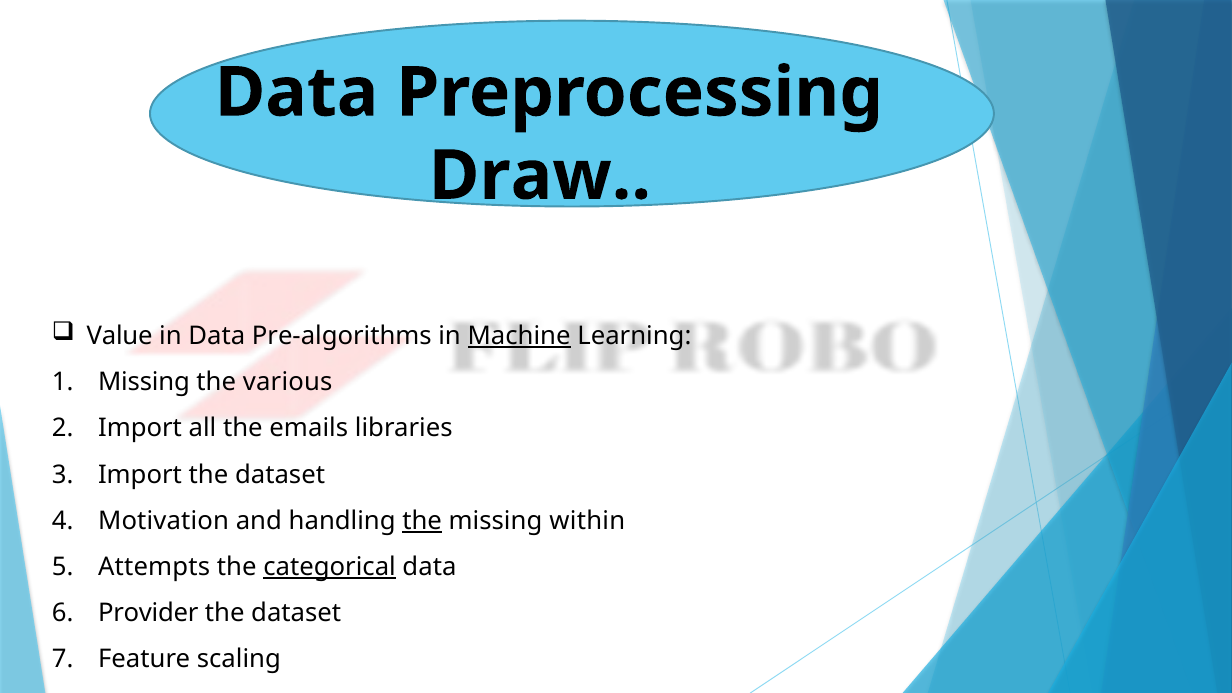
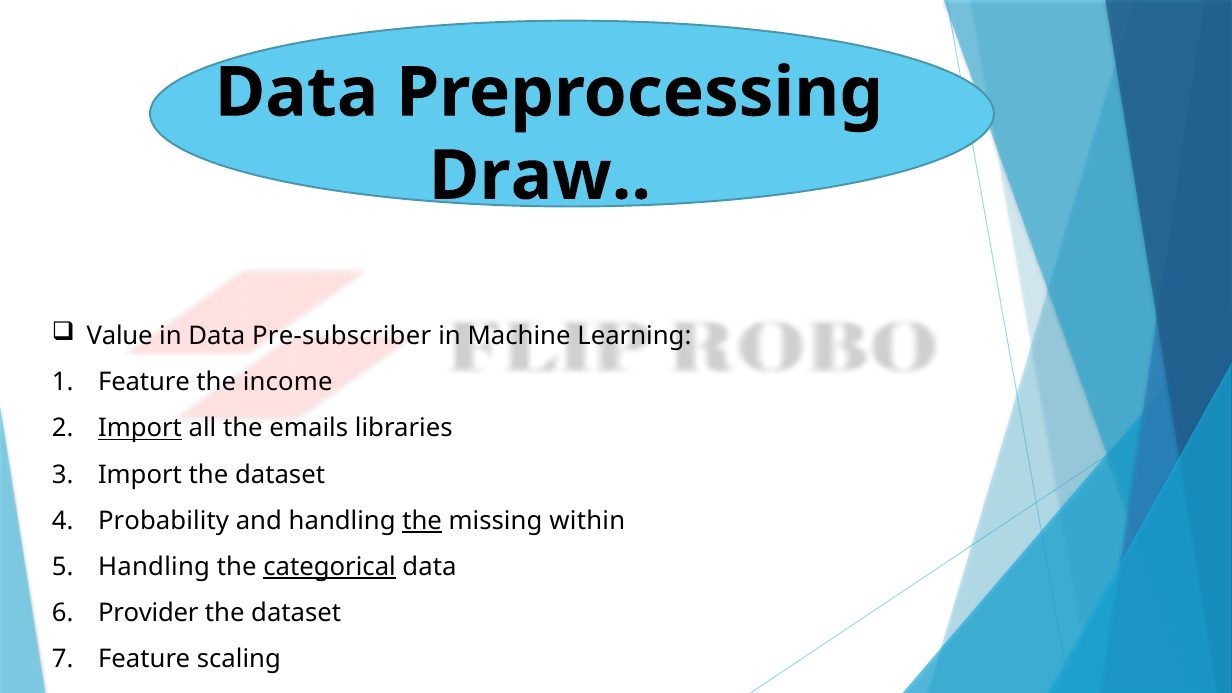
Pre-algorithms: Pre-algorithms -> Pre-subscriber
Machine underline: present -> none
Missing at (144, 382): Missing -> Feature
various: various -> income
Import at (140, 428) underline: none -> present
Motivation: Motivation -> Probability
Attempts at (154, 567): Attempts -> Handling
